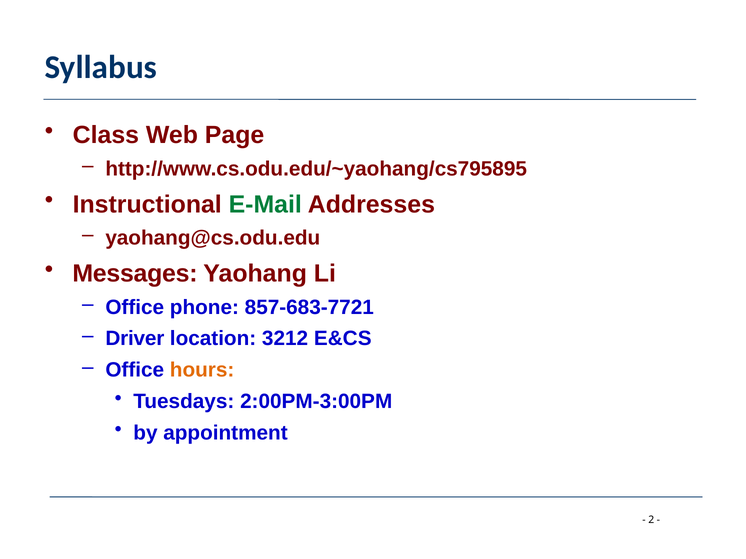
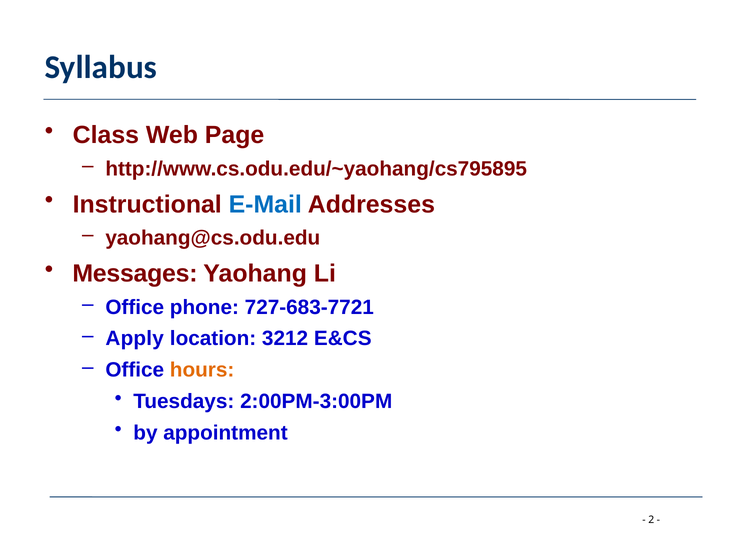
E-Mail colour: green -> blue
857-683-7721: 857-683-7721 -> 727-683-7721
Driver: Driver -> Apply
